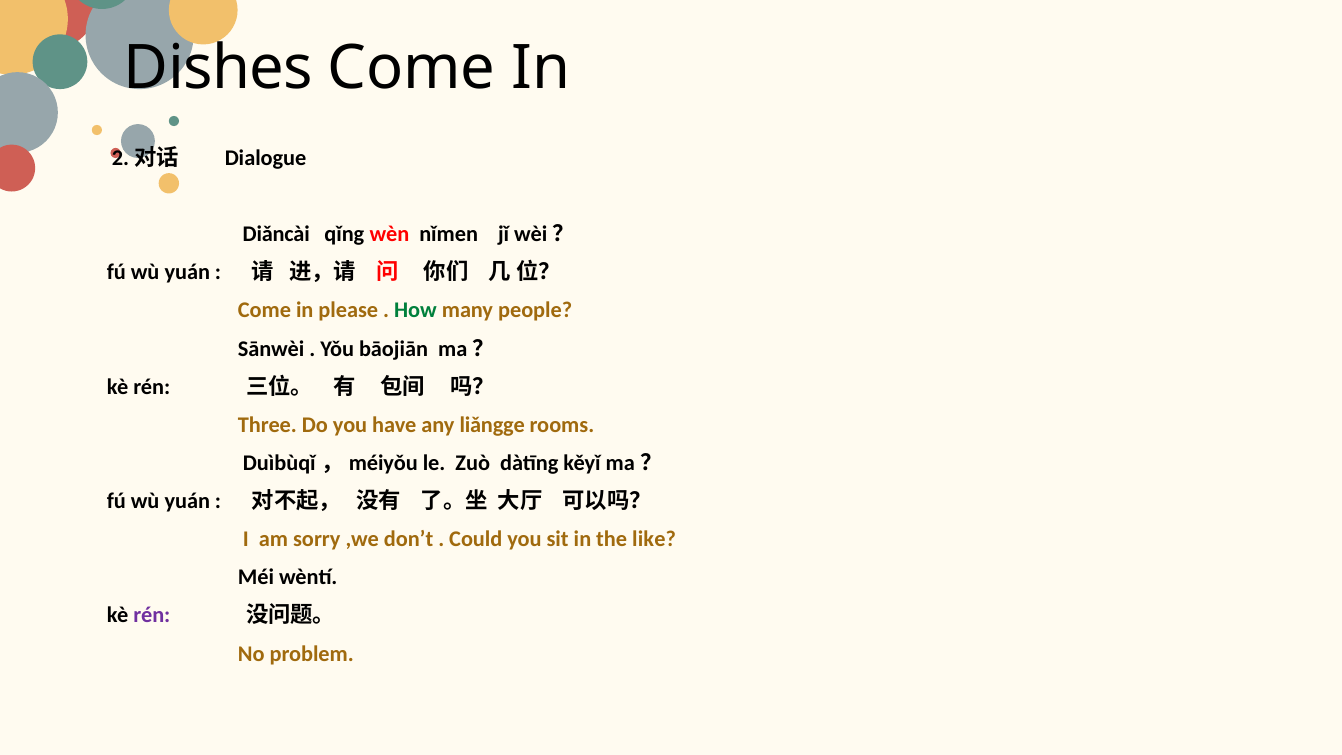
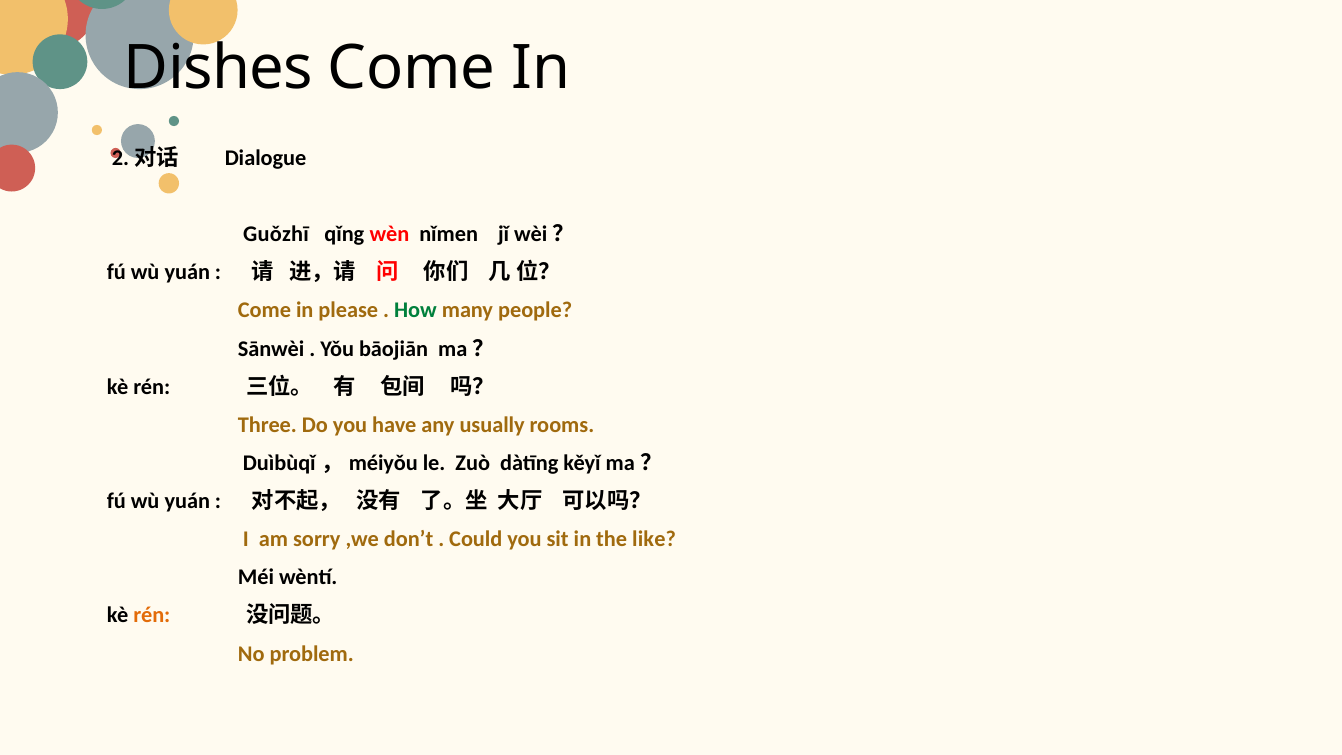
Diǎncài: Diǎncài -> Guǒzhī
liǎngge: liǎngge -> usually
rén at (152, 615) colour: purple -> orange
